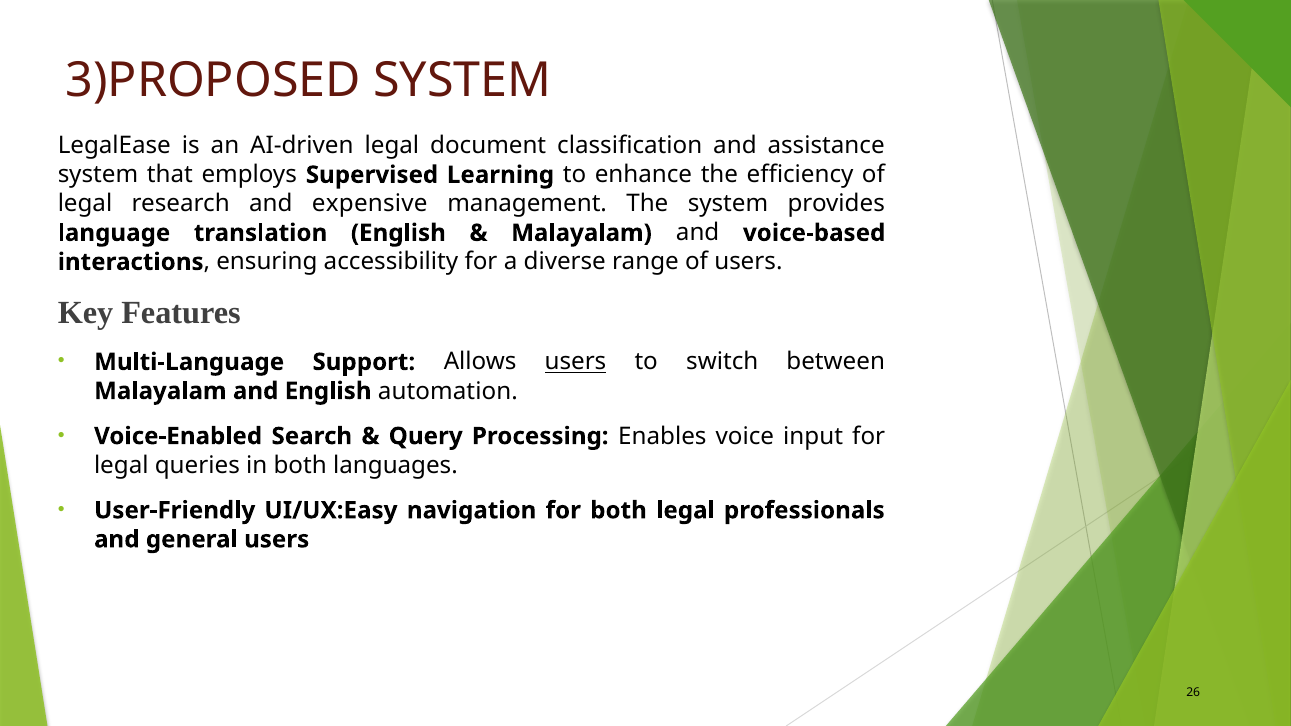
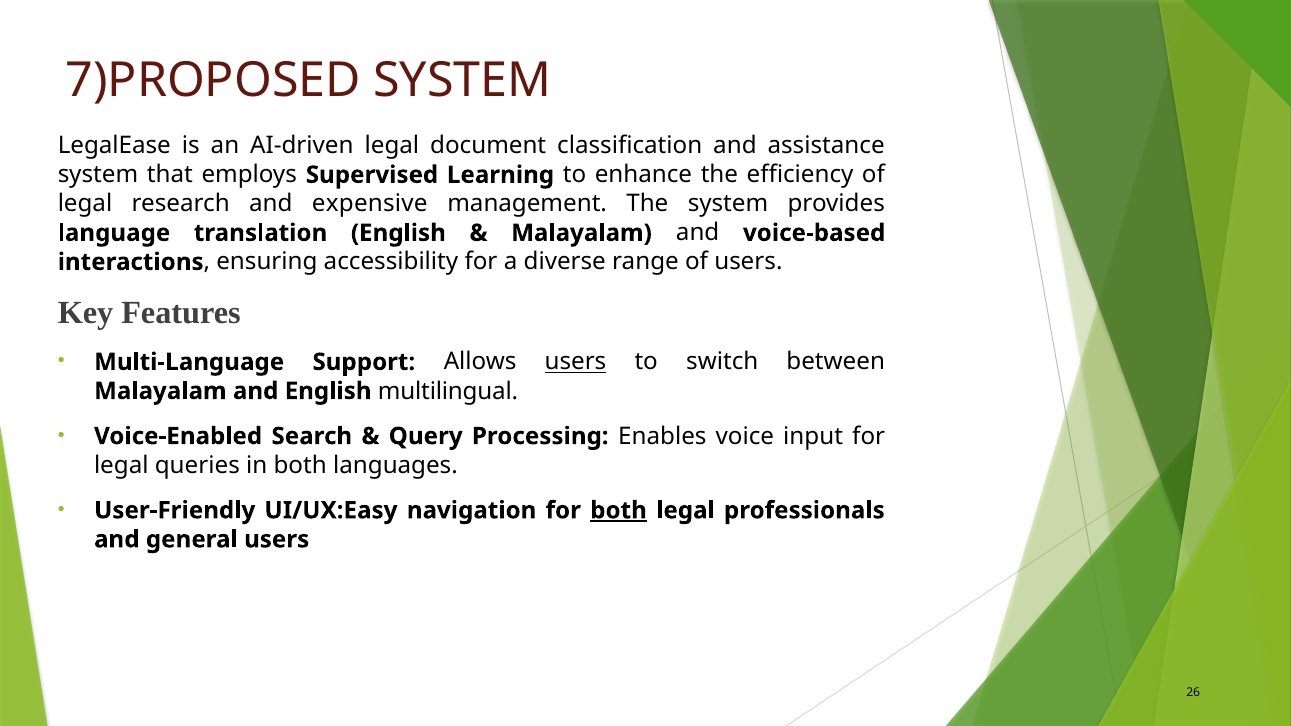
3)PROPOSED: 3)PROPOSED -> 7)PROPOSED
automation: automation -> multilingual
both at (619, 511) underline: none -> present
